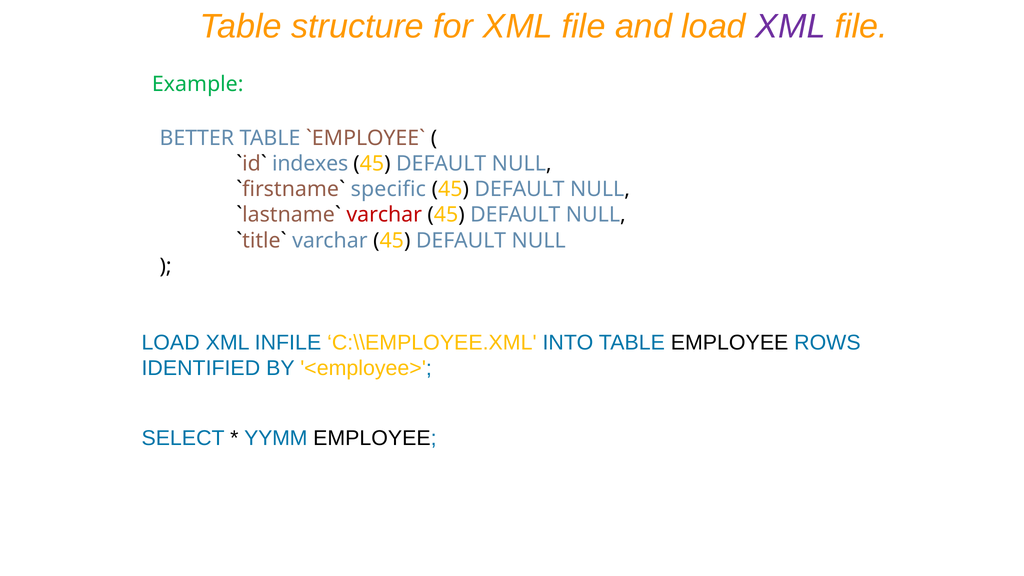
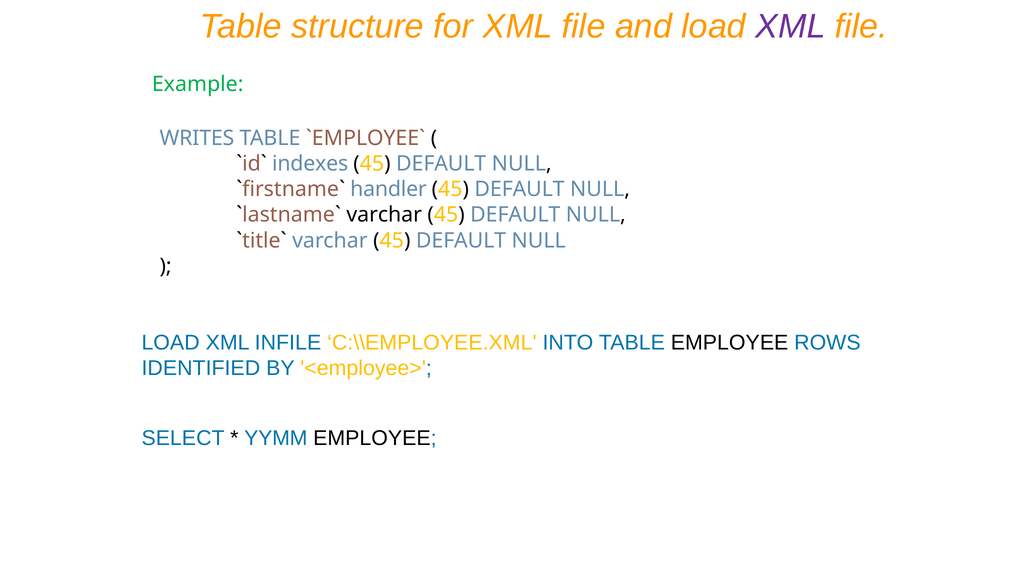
BETTER: BETTER -> WRITES
specific: specific -> handler
varchar at (384, 215) colour: red -> black
